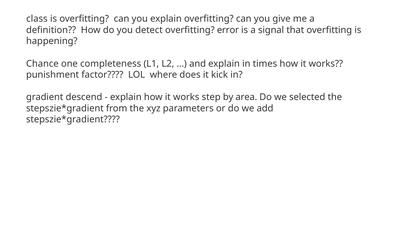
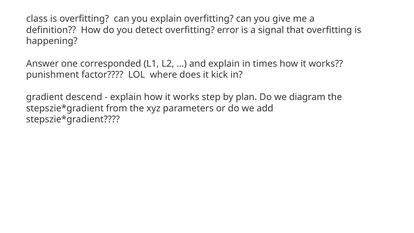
Chance: Chance -> Answer
completeness: completeness -> corresponded
area: area -> plan
selected: selected -> diagram
